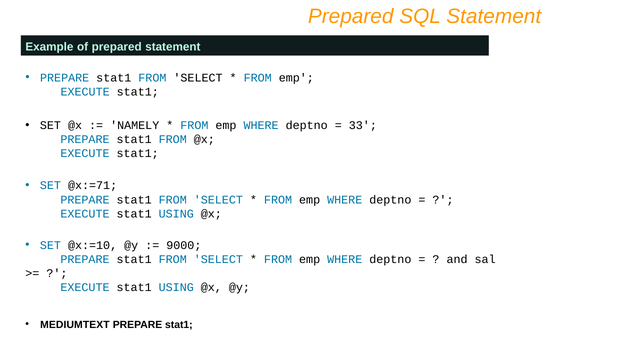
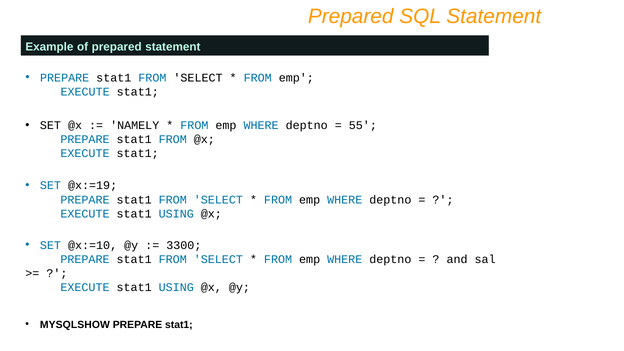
33: 33 -> 55
@x:=71: @x:=71 -> @x:=19
9000: 9000 -> 3300
MEDIUMTEXT: MEDIUMTEXT -> MYSQLSHOW
